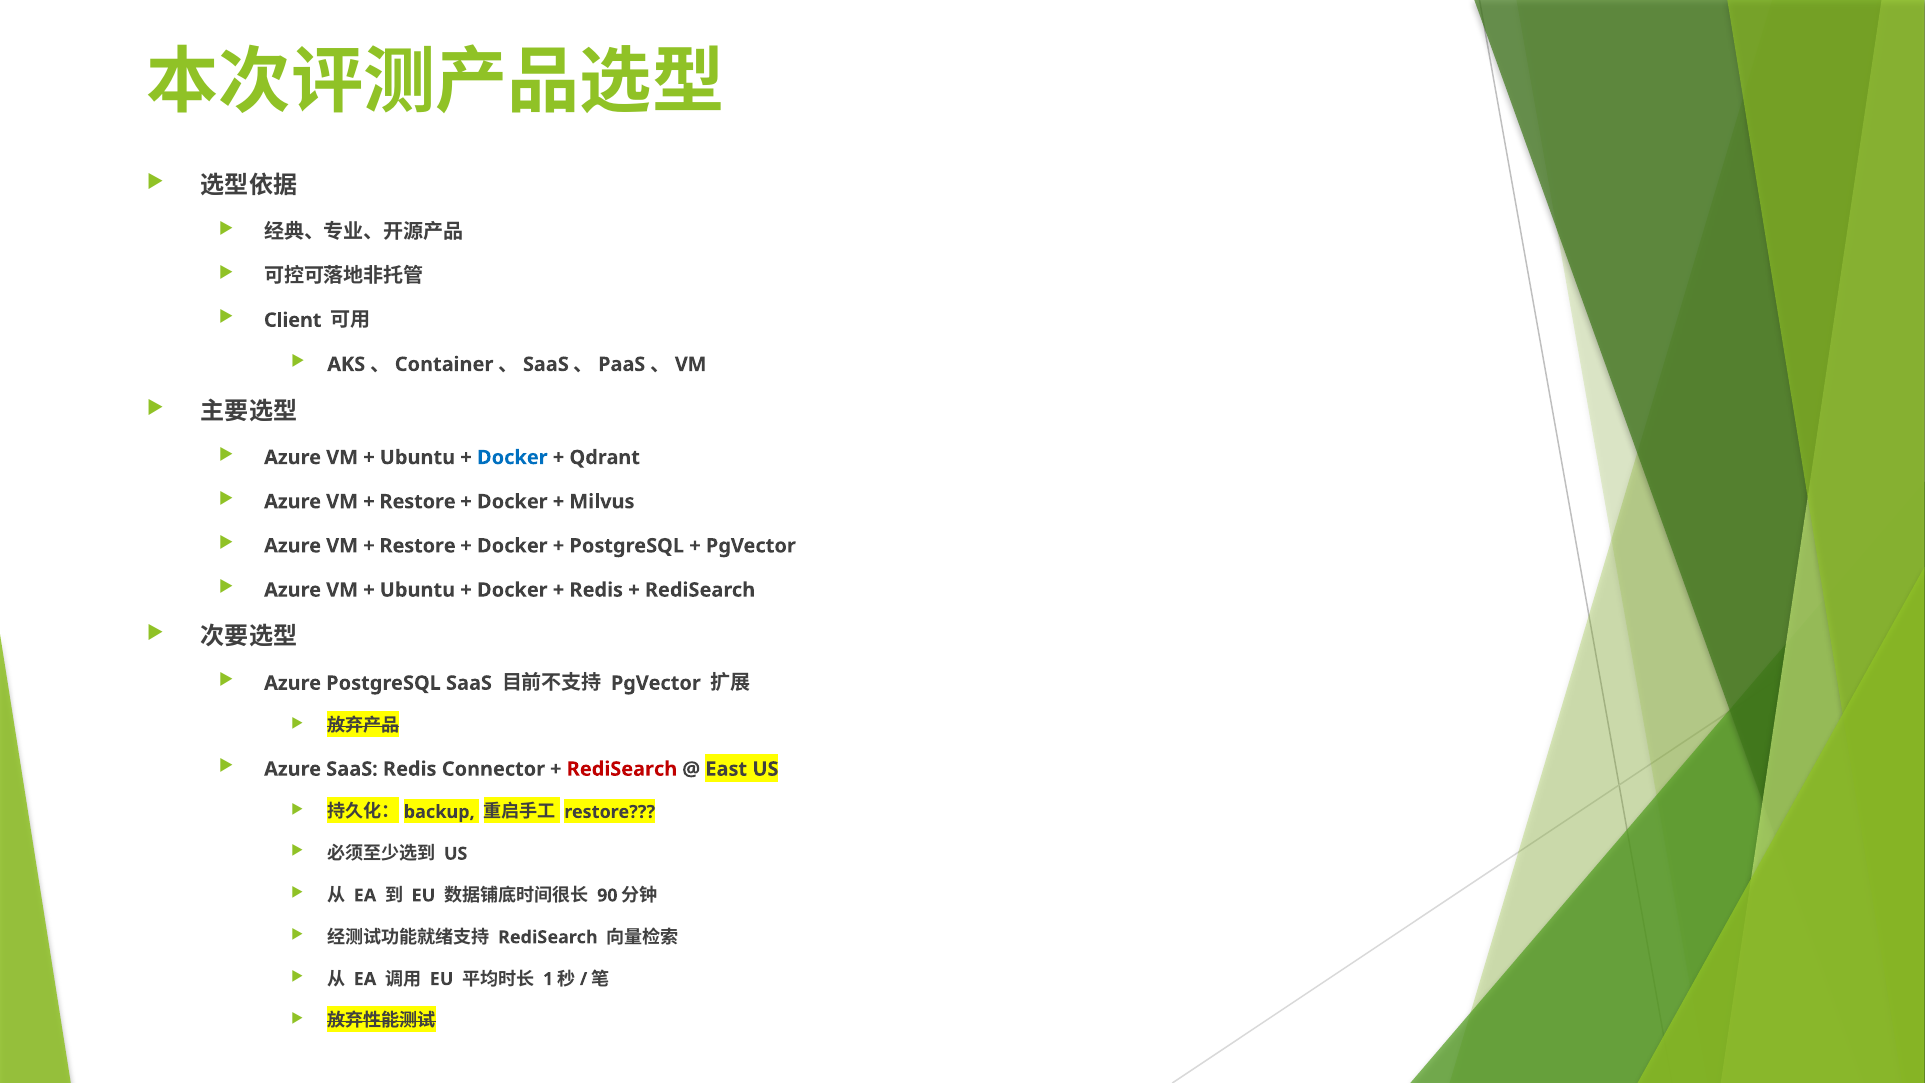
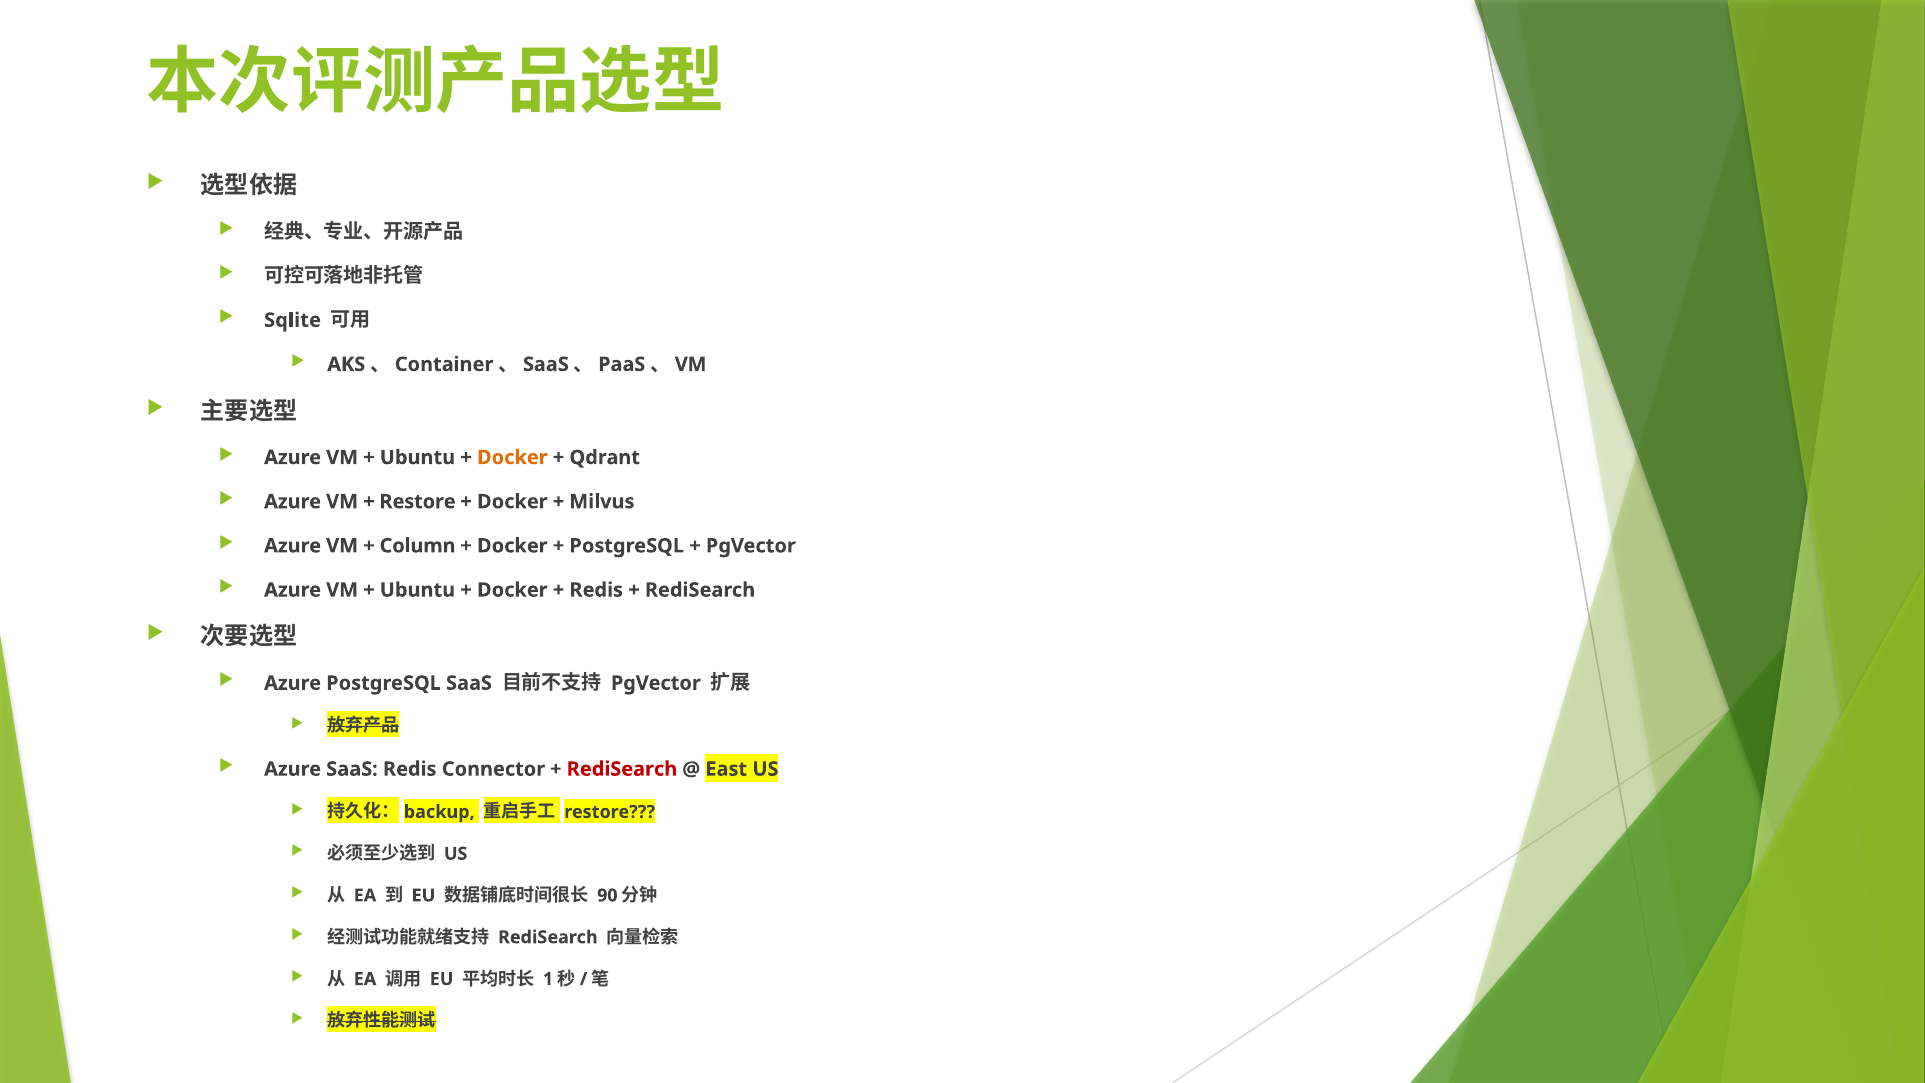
Client: Client -> Sqlite
Docker at (512, 457) colour: blue -> orange
Restore at (418, 546): Restore -> Column
